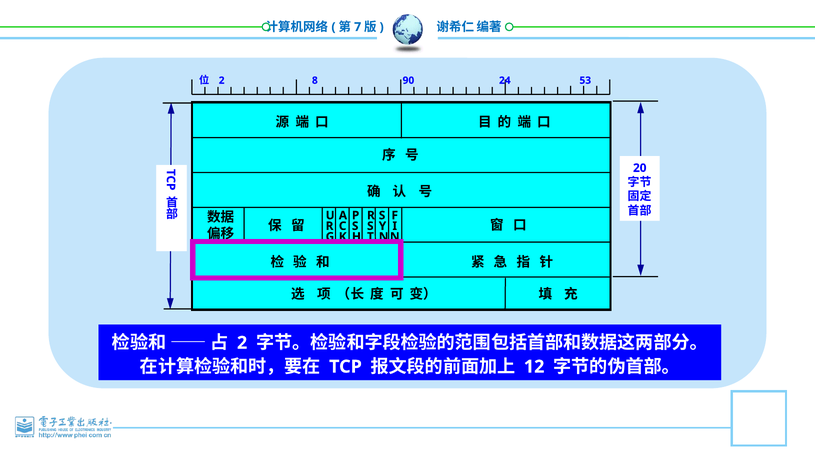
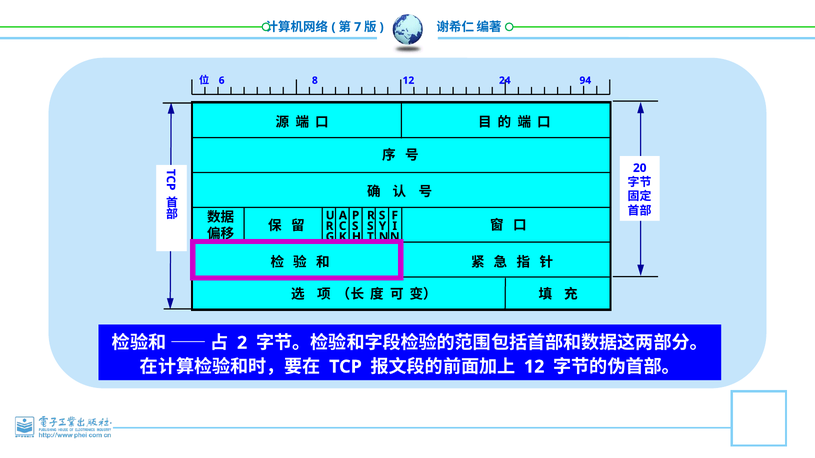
2 at (222, 81): 2 -> 6
8 90: 90 -> 12
53: 53 -> 94
